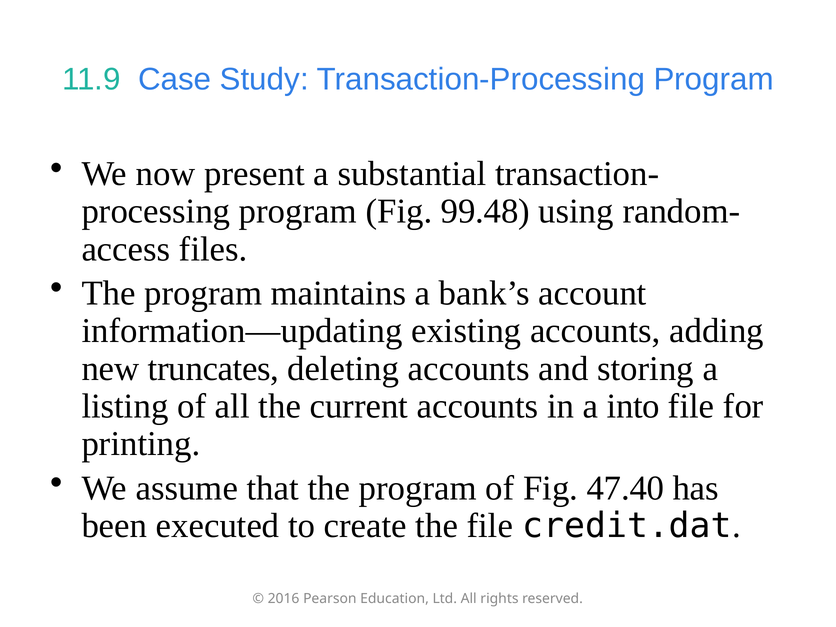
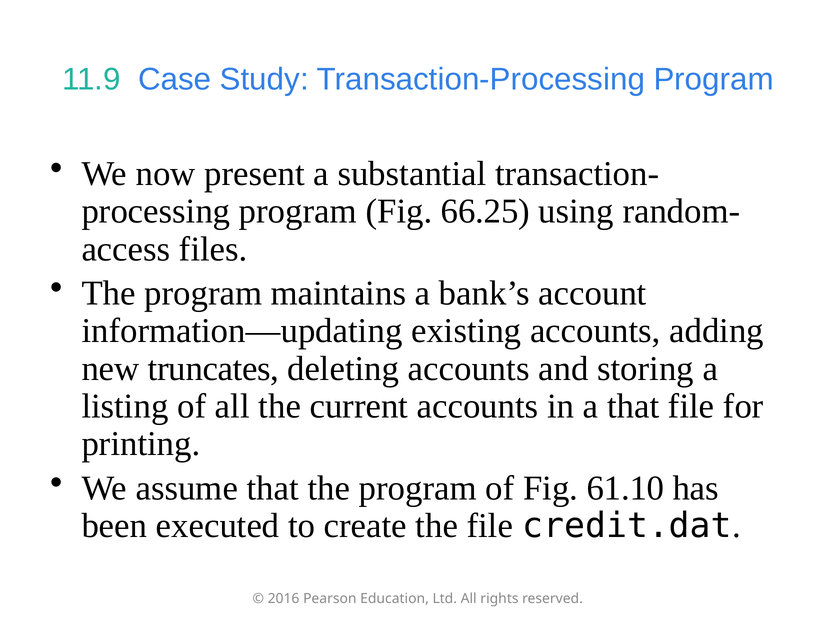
99.48: 99.48 -> 66.25
a into: into -> that
47.40: 47.40 -> 61.10
